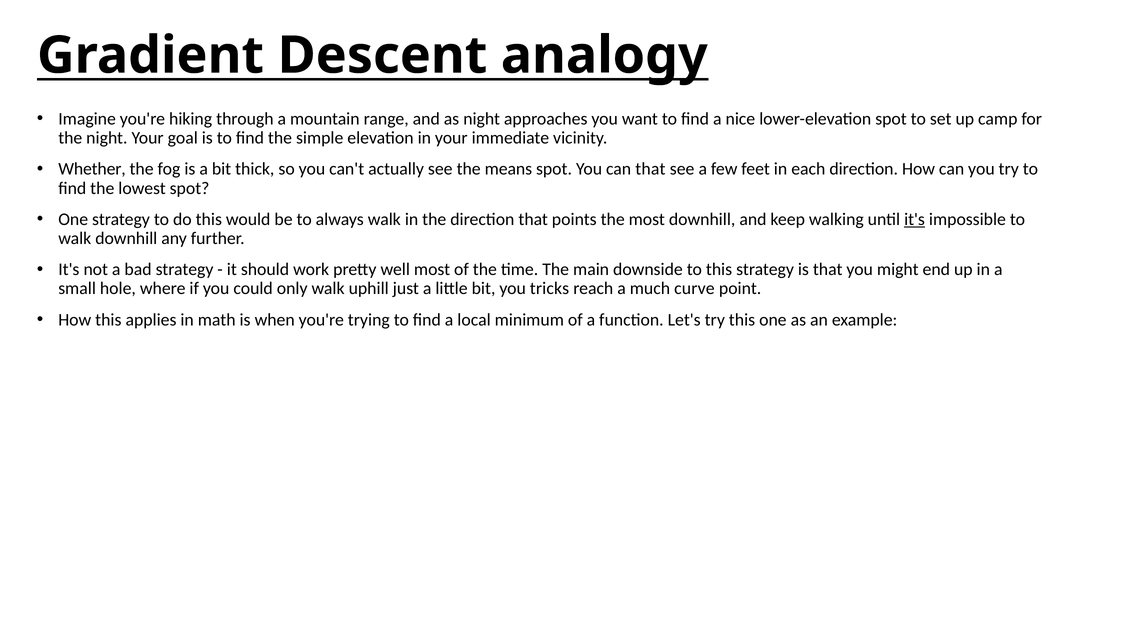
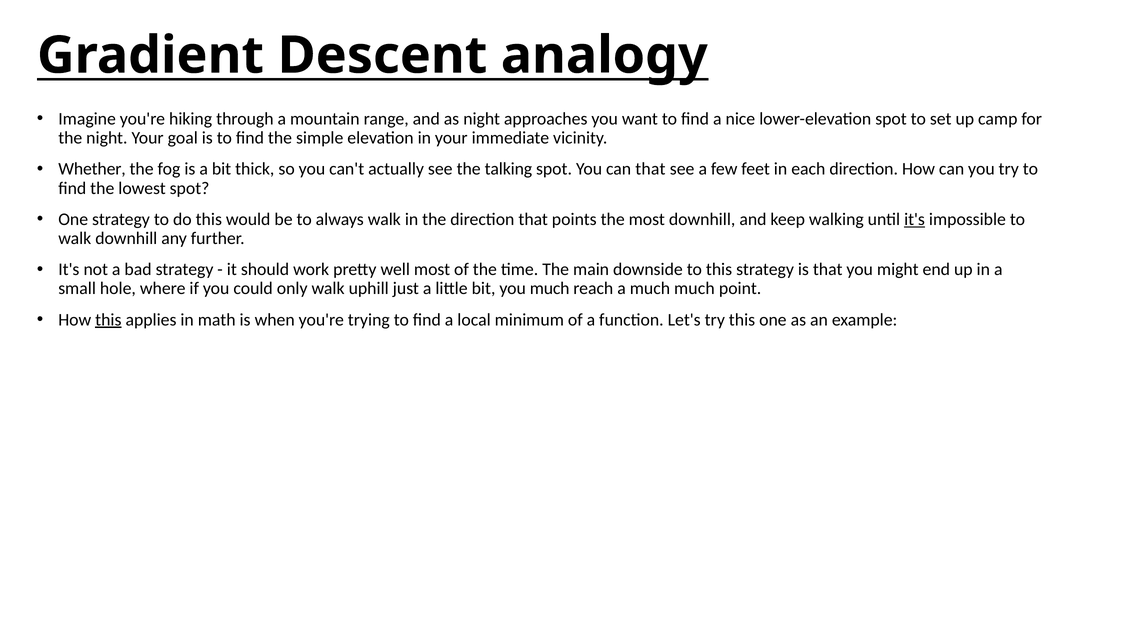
means: means -> talking
you tricks: tricks -> much
much curve: curve -> much
this at (108, 320) underline: none -> present
